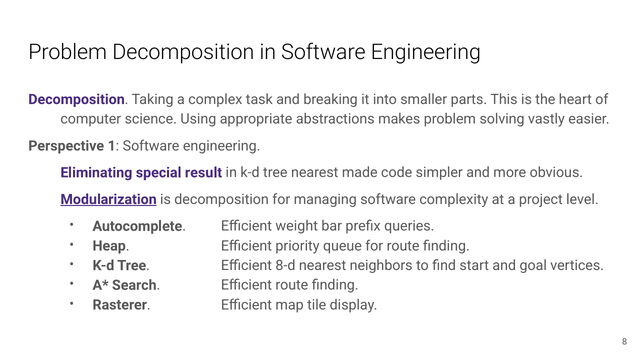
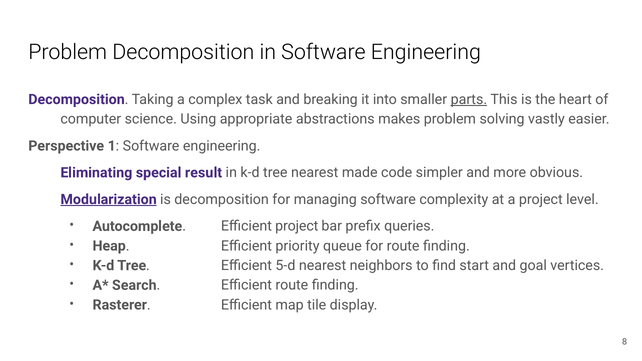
parts underline: none -> present
Efficient weight: weight -> project
8-d: 8-d -> 5-d
